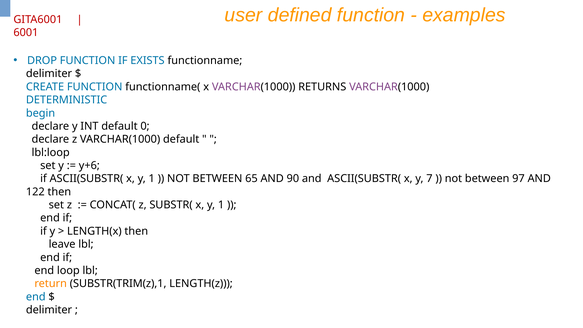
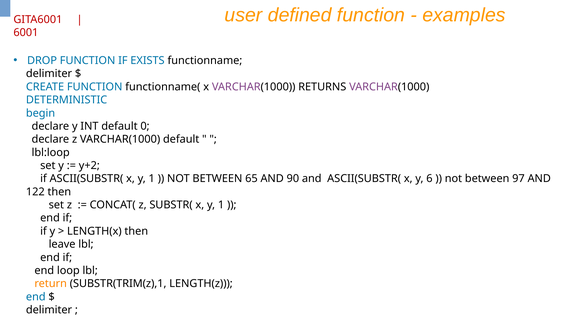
y+6: y+6 -> y+2
7: 7 -> 6
